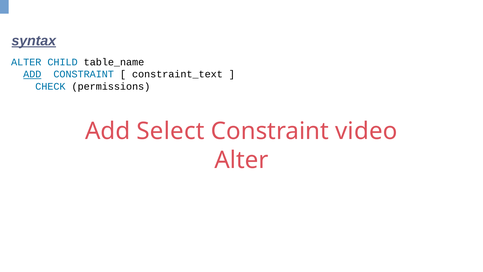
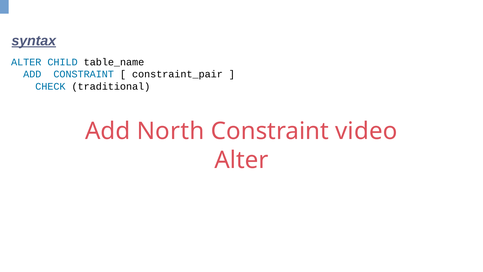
ADD at (32, 74) underline: present -> none
constraint_text: constraint_text -> constraint_pair
permissions: permissions -> traditional
Select: Select -> North
